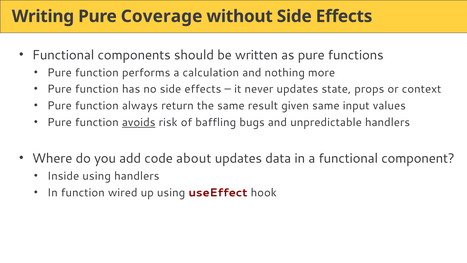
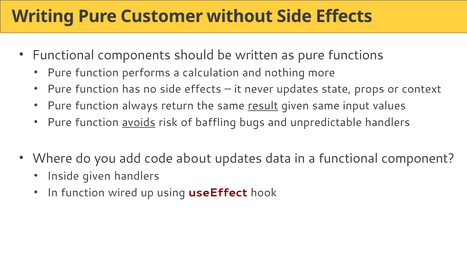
Coverage: Coverage -> Customer
result underline: none -> present
Inside using: using -> given
